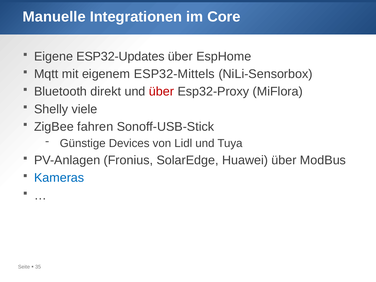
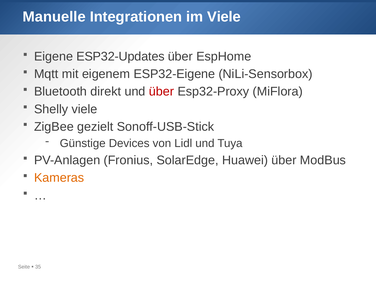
im Core: Core -> Viele
ESP32-Mittels: ESP32-Mittels -> ESP32-Eigene
fahren: fahren -> gezielt
Kameras colour: blue -> orange
